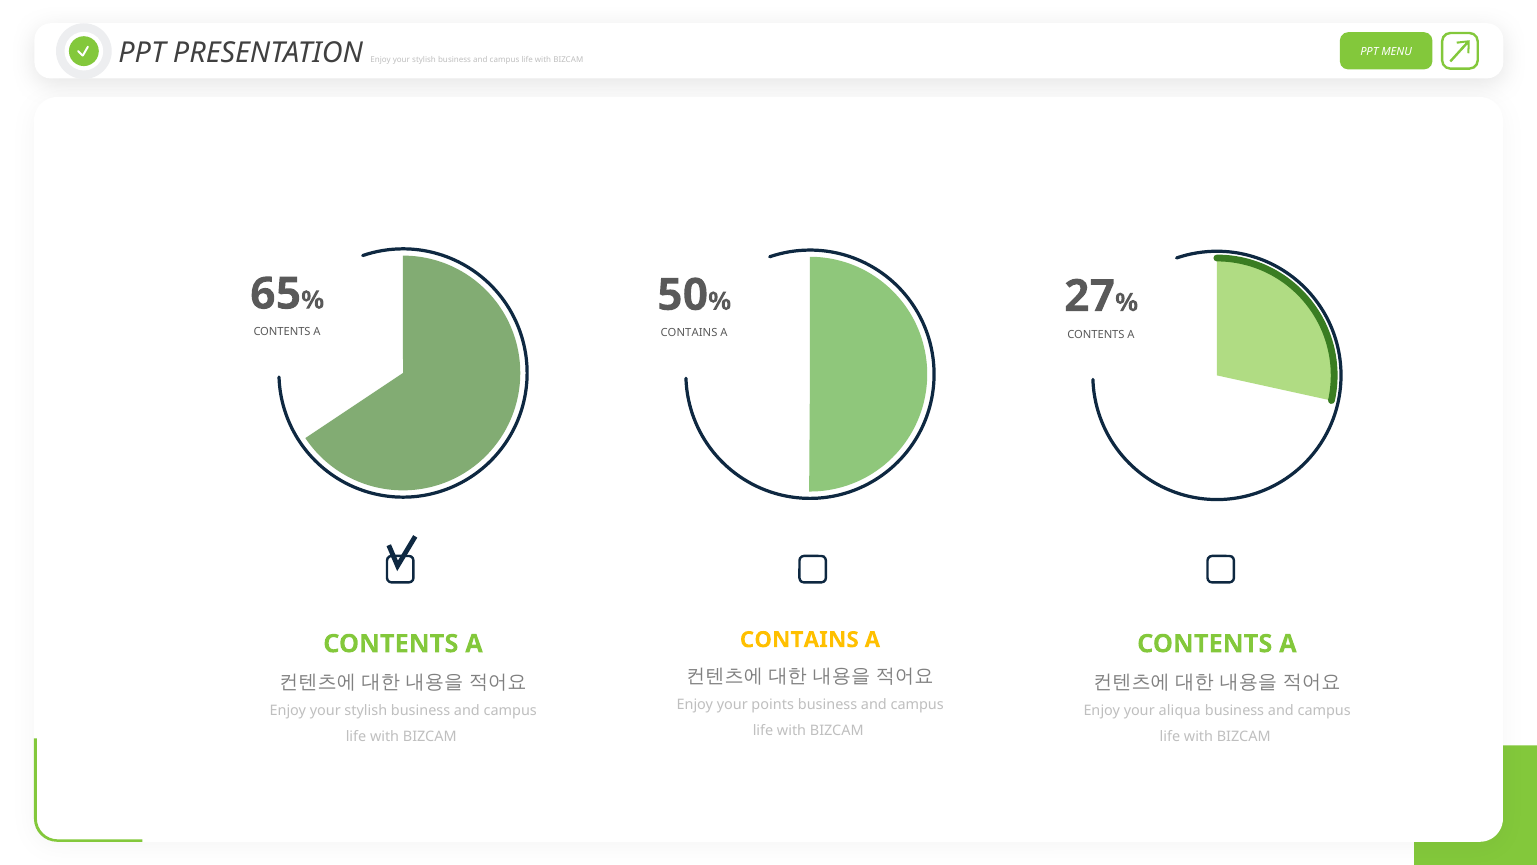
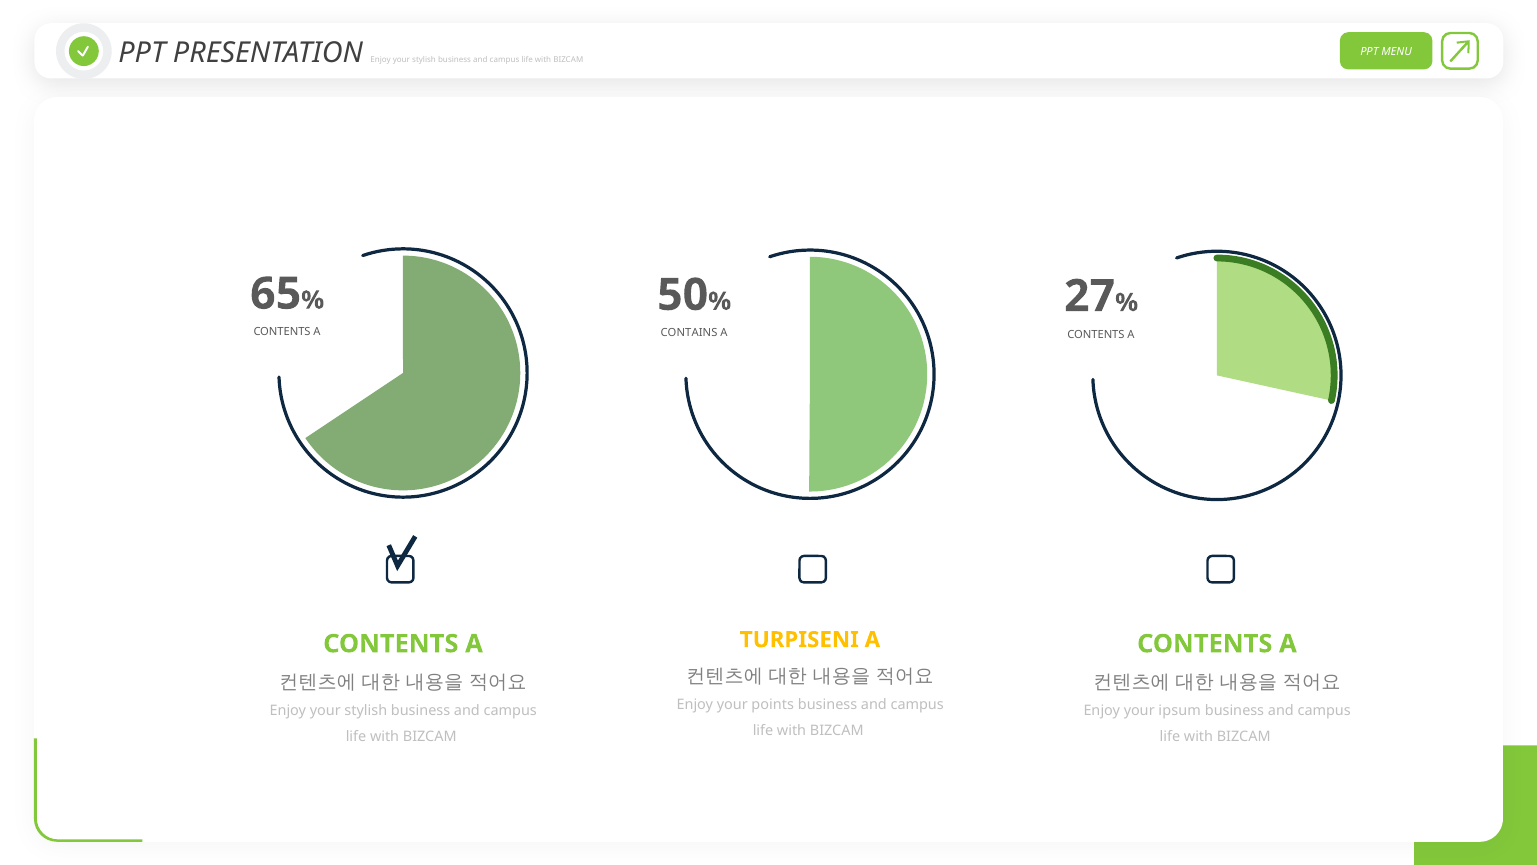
CONTAINS at (799, 639): CONTAINS -> TURPISENI
aliqua: aliqua -> ipsum
